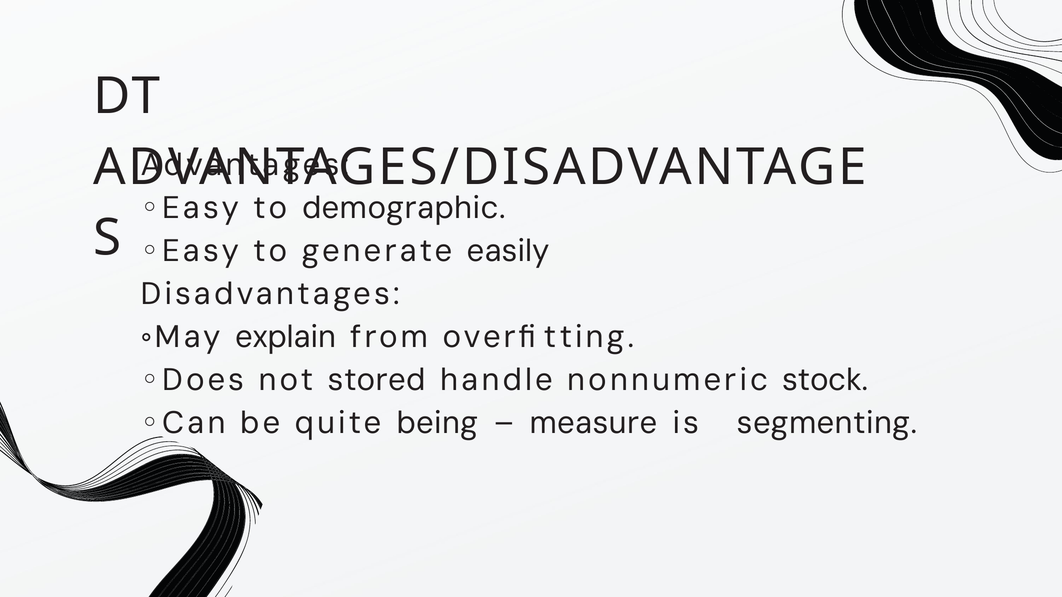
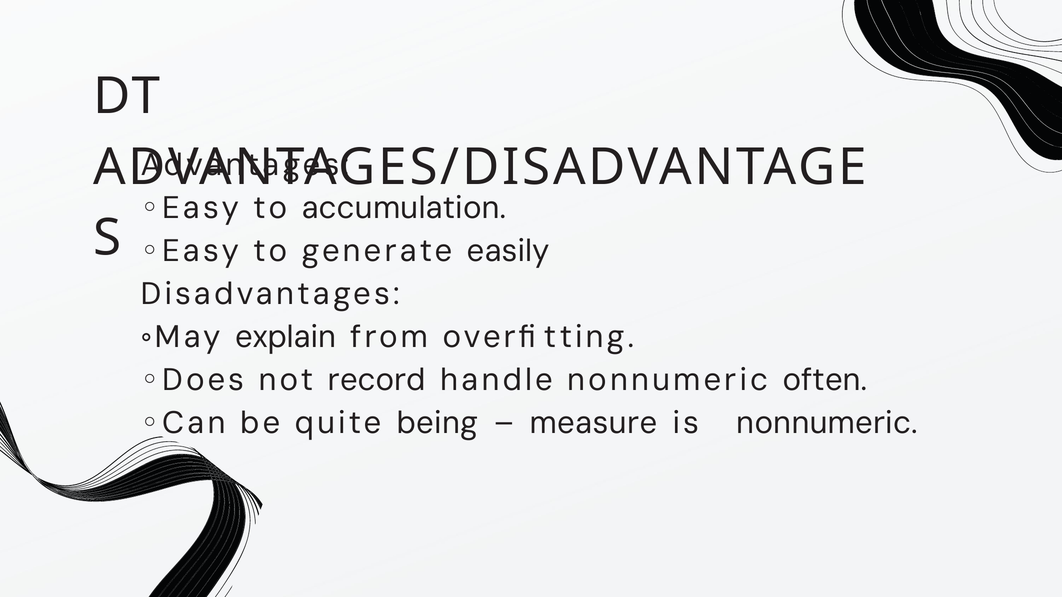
demographic: demographic -> accumulation
stored: stored -> record
stock: stock -> often
is segmenting: segmenting -> nonnumeric
